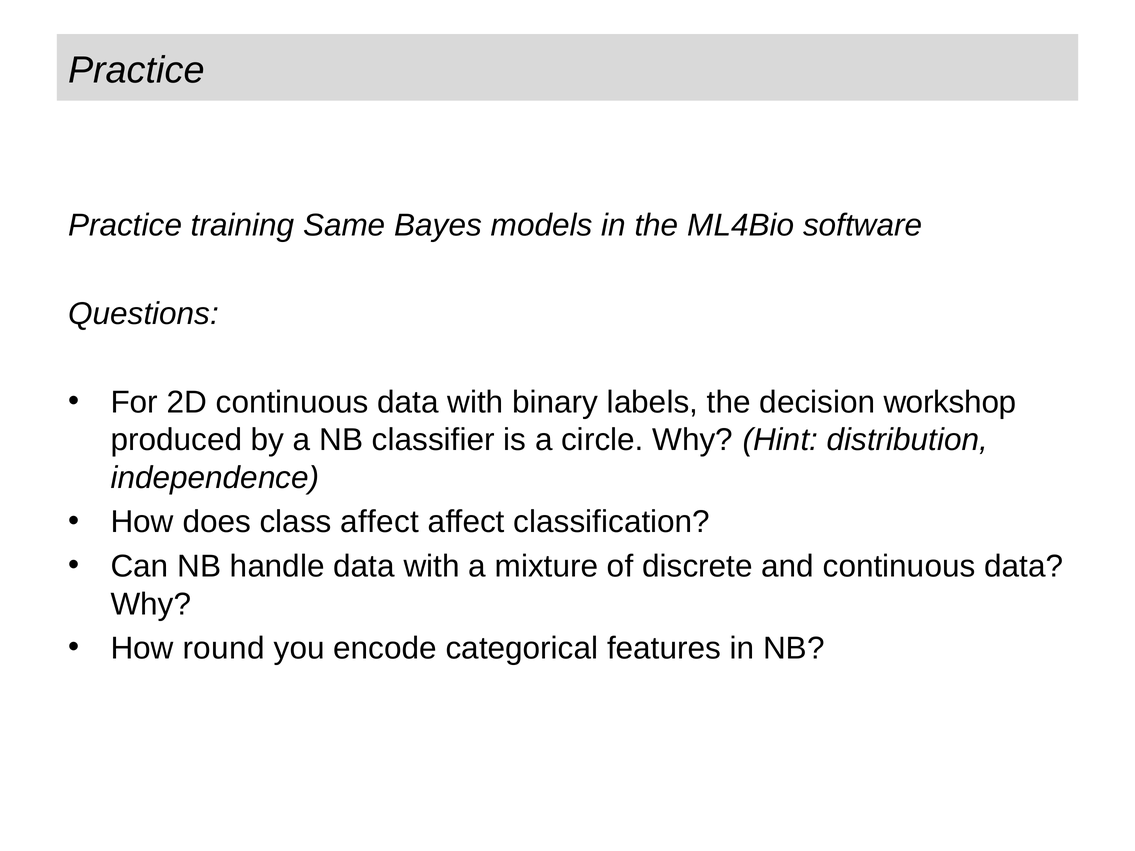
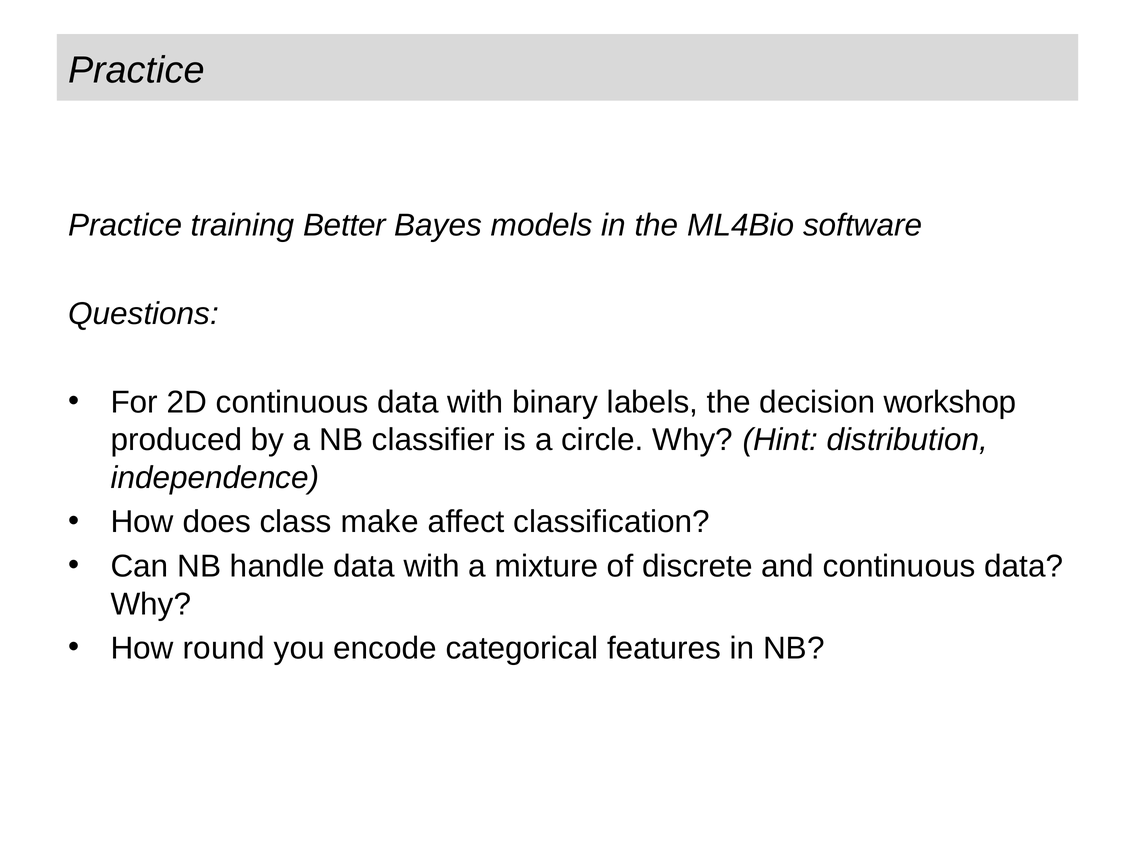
Same: Same -> Better
class affect: affect -> make
